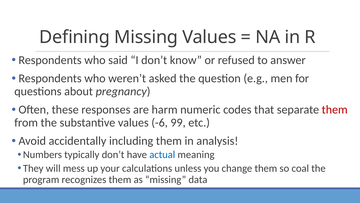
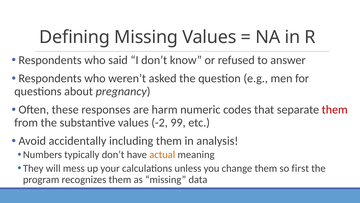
-6: -6 -> -2
actual colour: blue -> orange
coal: coal -> first
